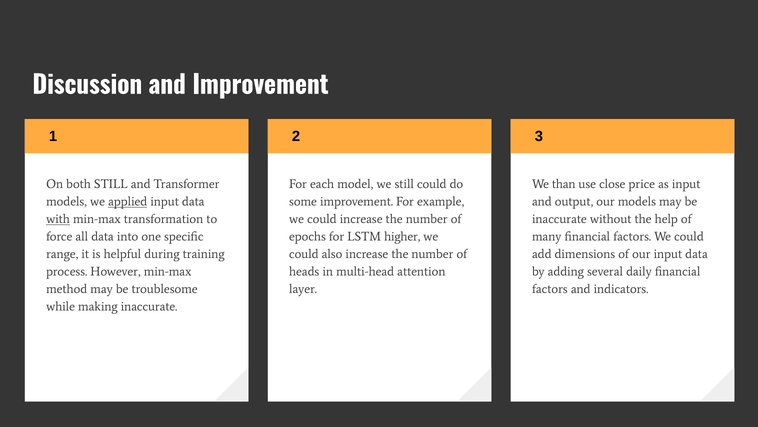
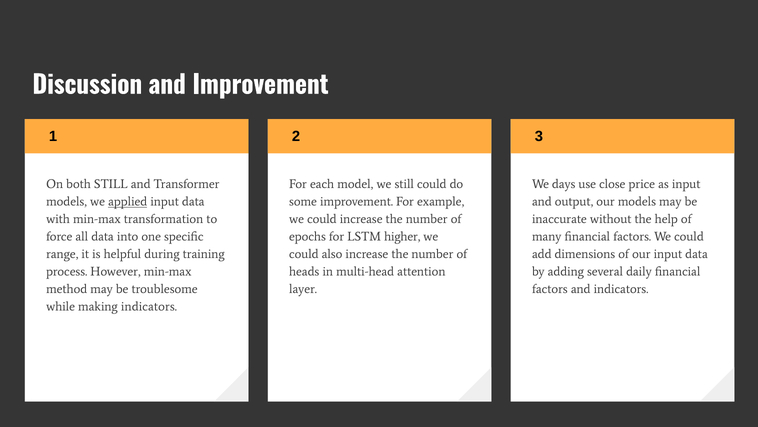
than: than -> days
with underline: present -> none
making inaccurate: inaccurate -> indicators
